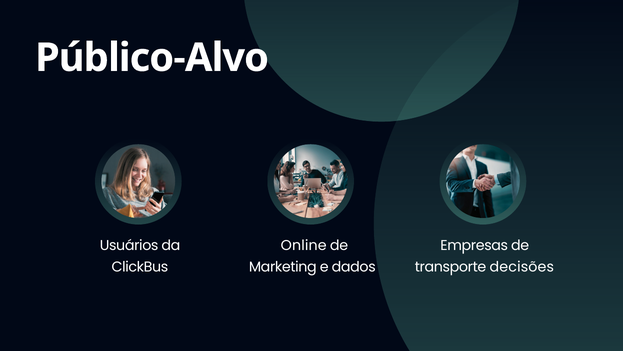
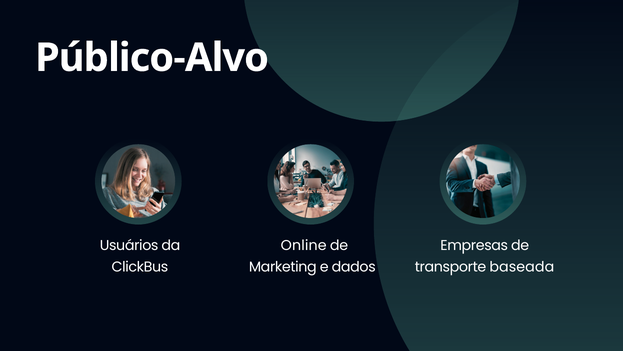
decisões: decisões -> baseada
